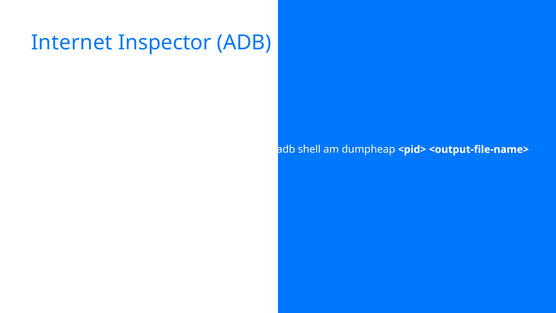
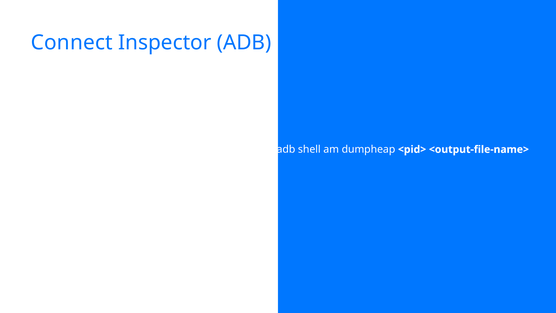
Internet: Internet -> Connect
